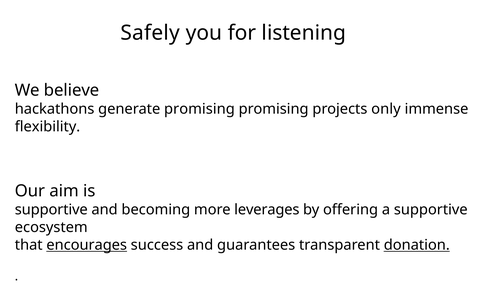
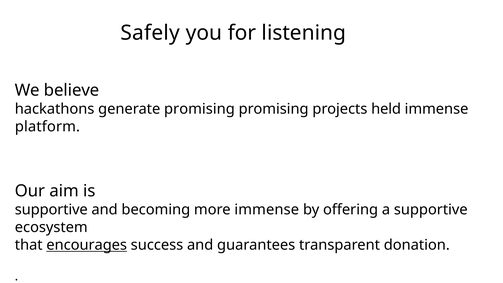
only: only -> held
flexibility: flexibility -> platform
more leverages: leverages -> immense
donation underline: present -> none
